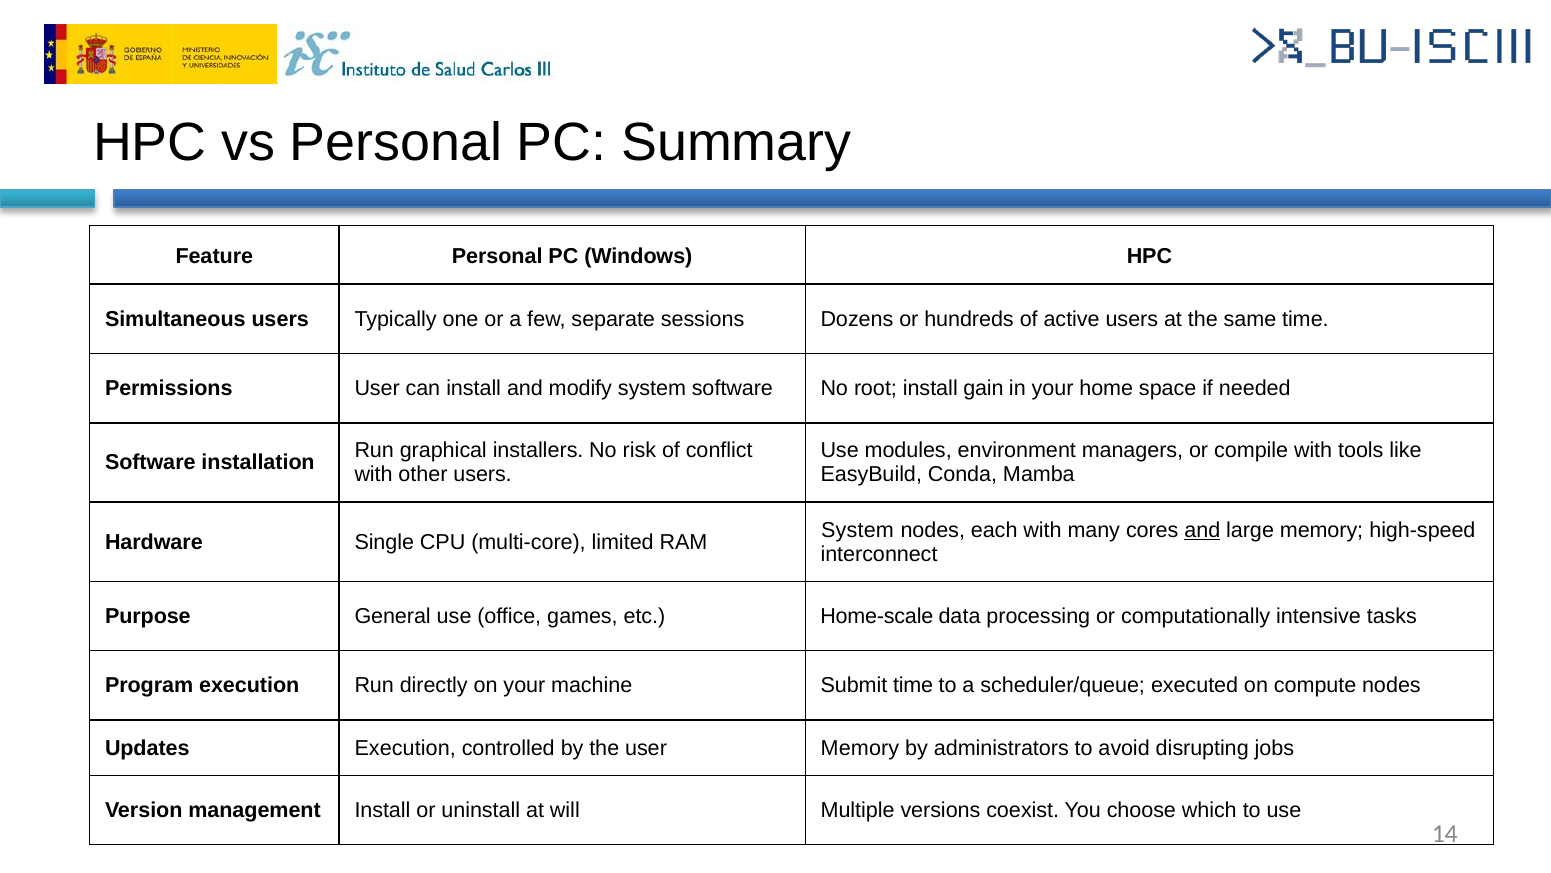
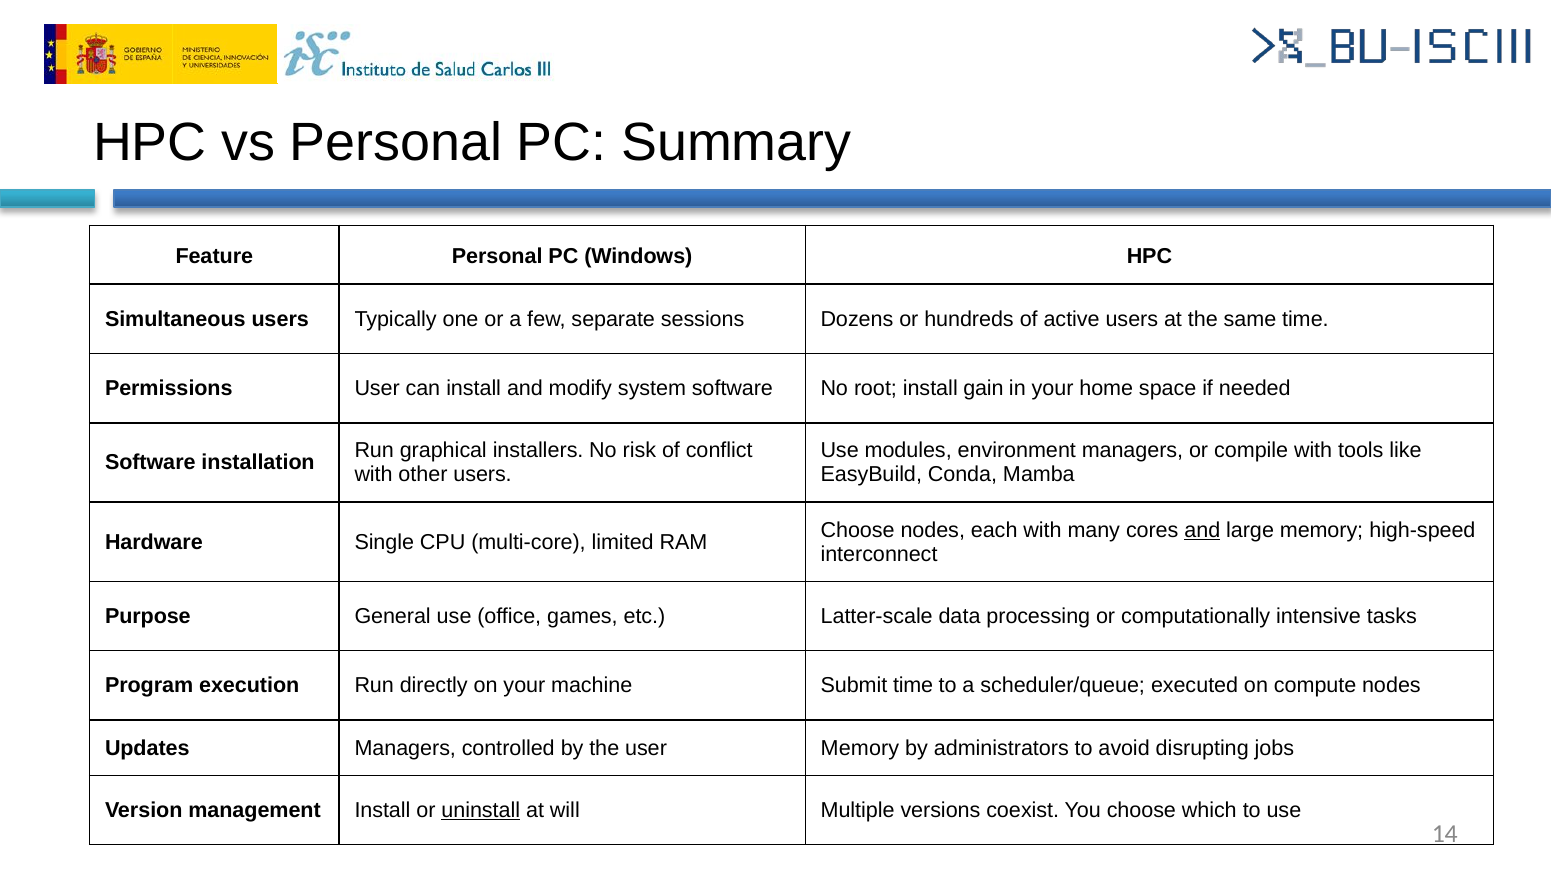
System at (857, 530): System -> Choose
Home-scale: Home-scale -> Latter-scale
Updates Execution: Execution -> Managers
uninstall underline: none -> present
